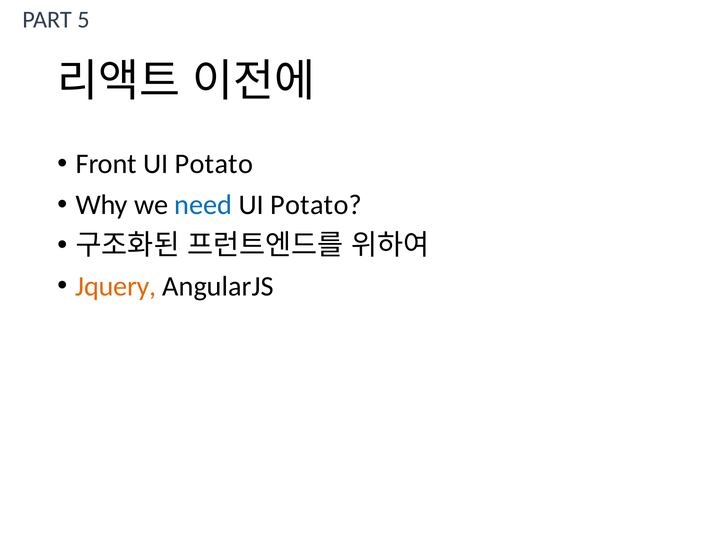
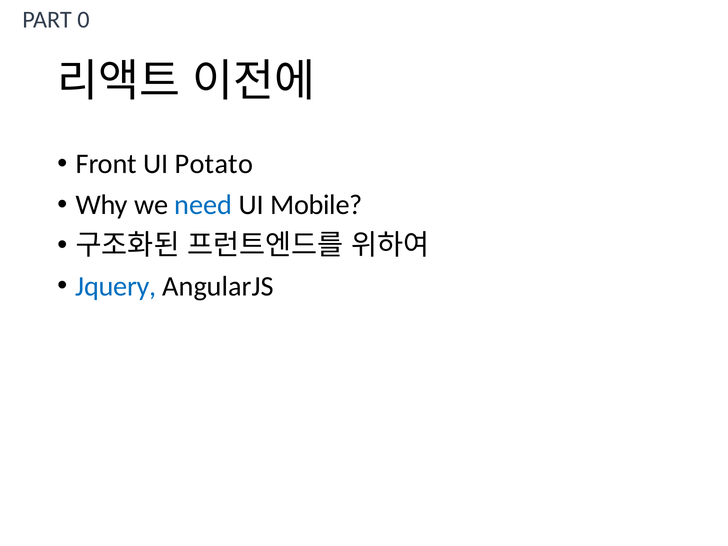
5: 5 -> 0
Potato at (316, 205): Potato -> Mobile
Jquery colour: orange -> blue
